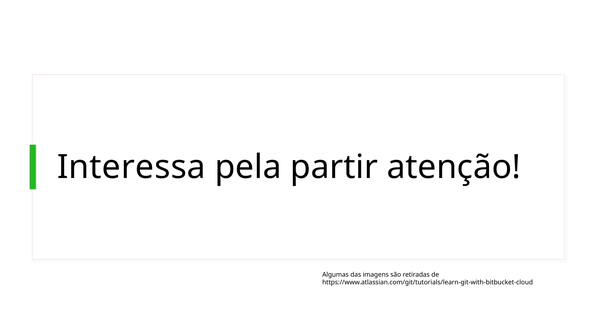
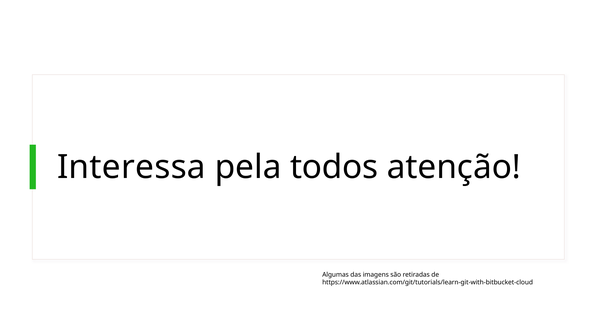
partir: partir -> todos
